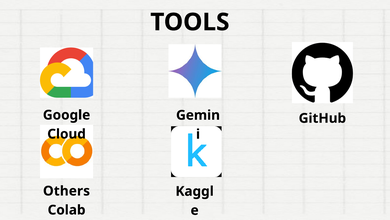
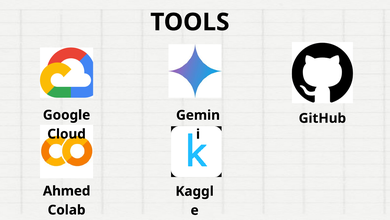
Others: Others -> Ahmed
